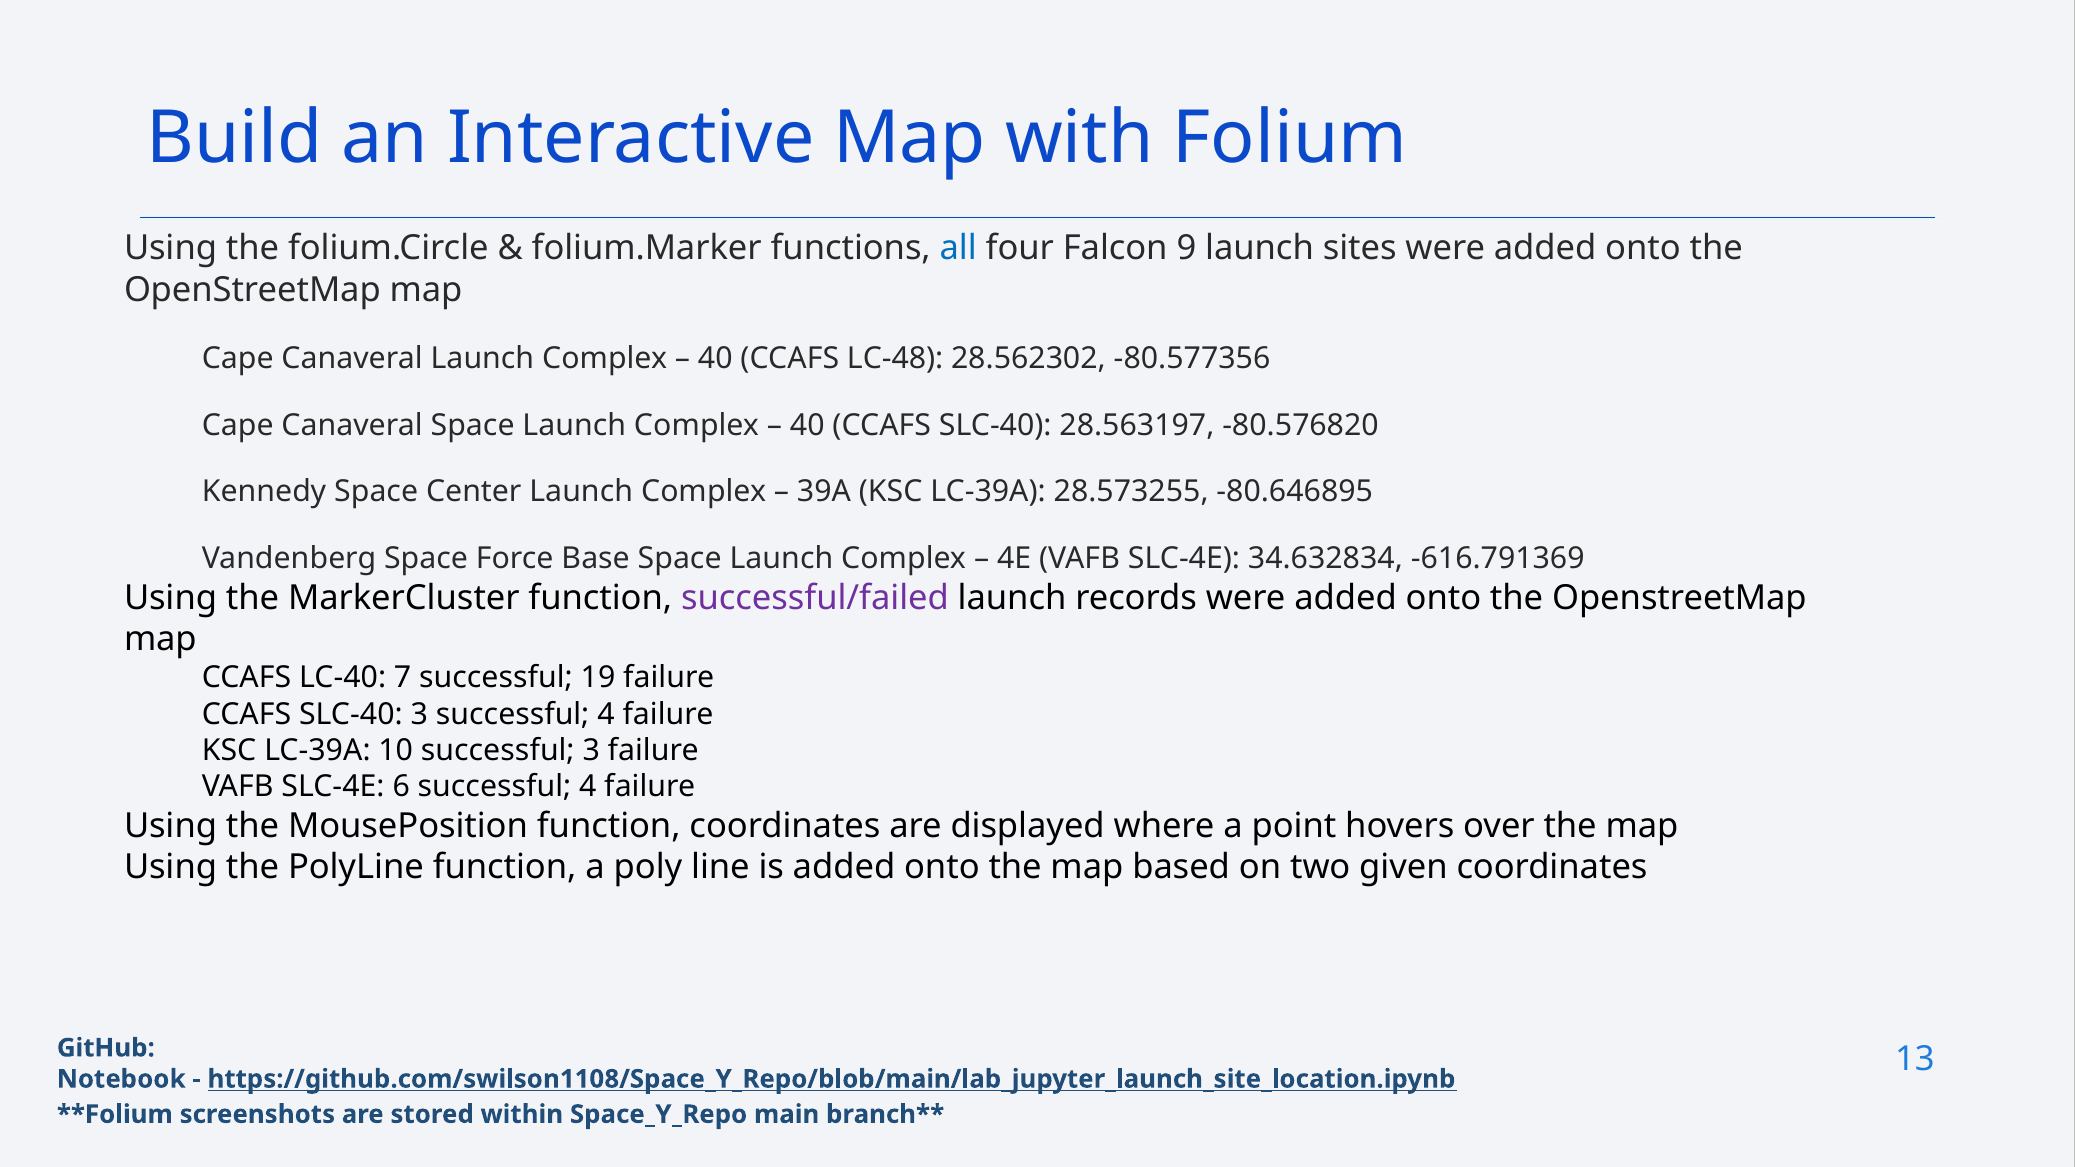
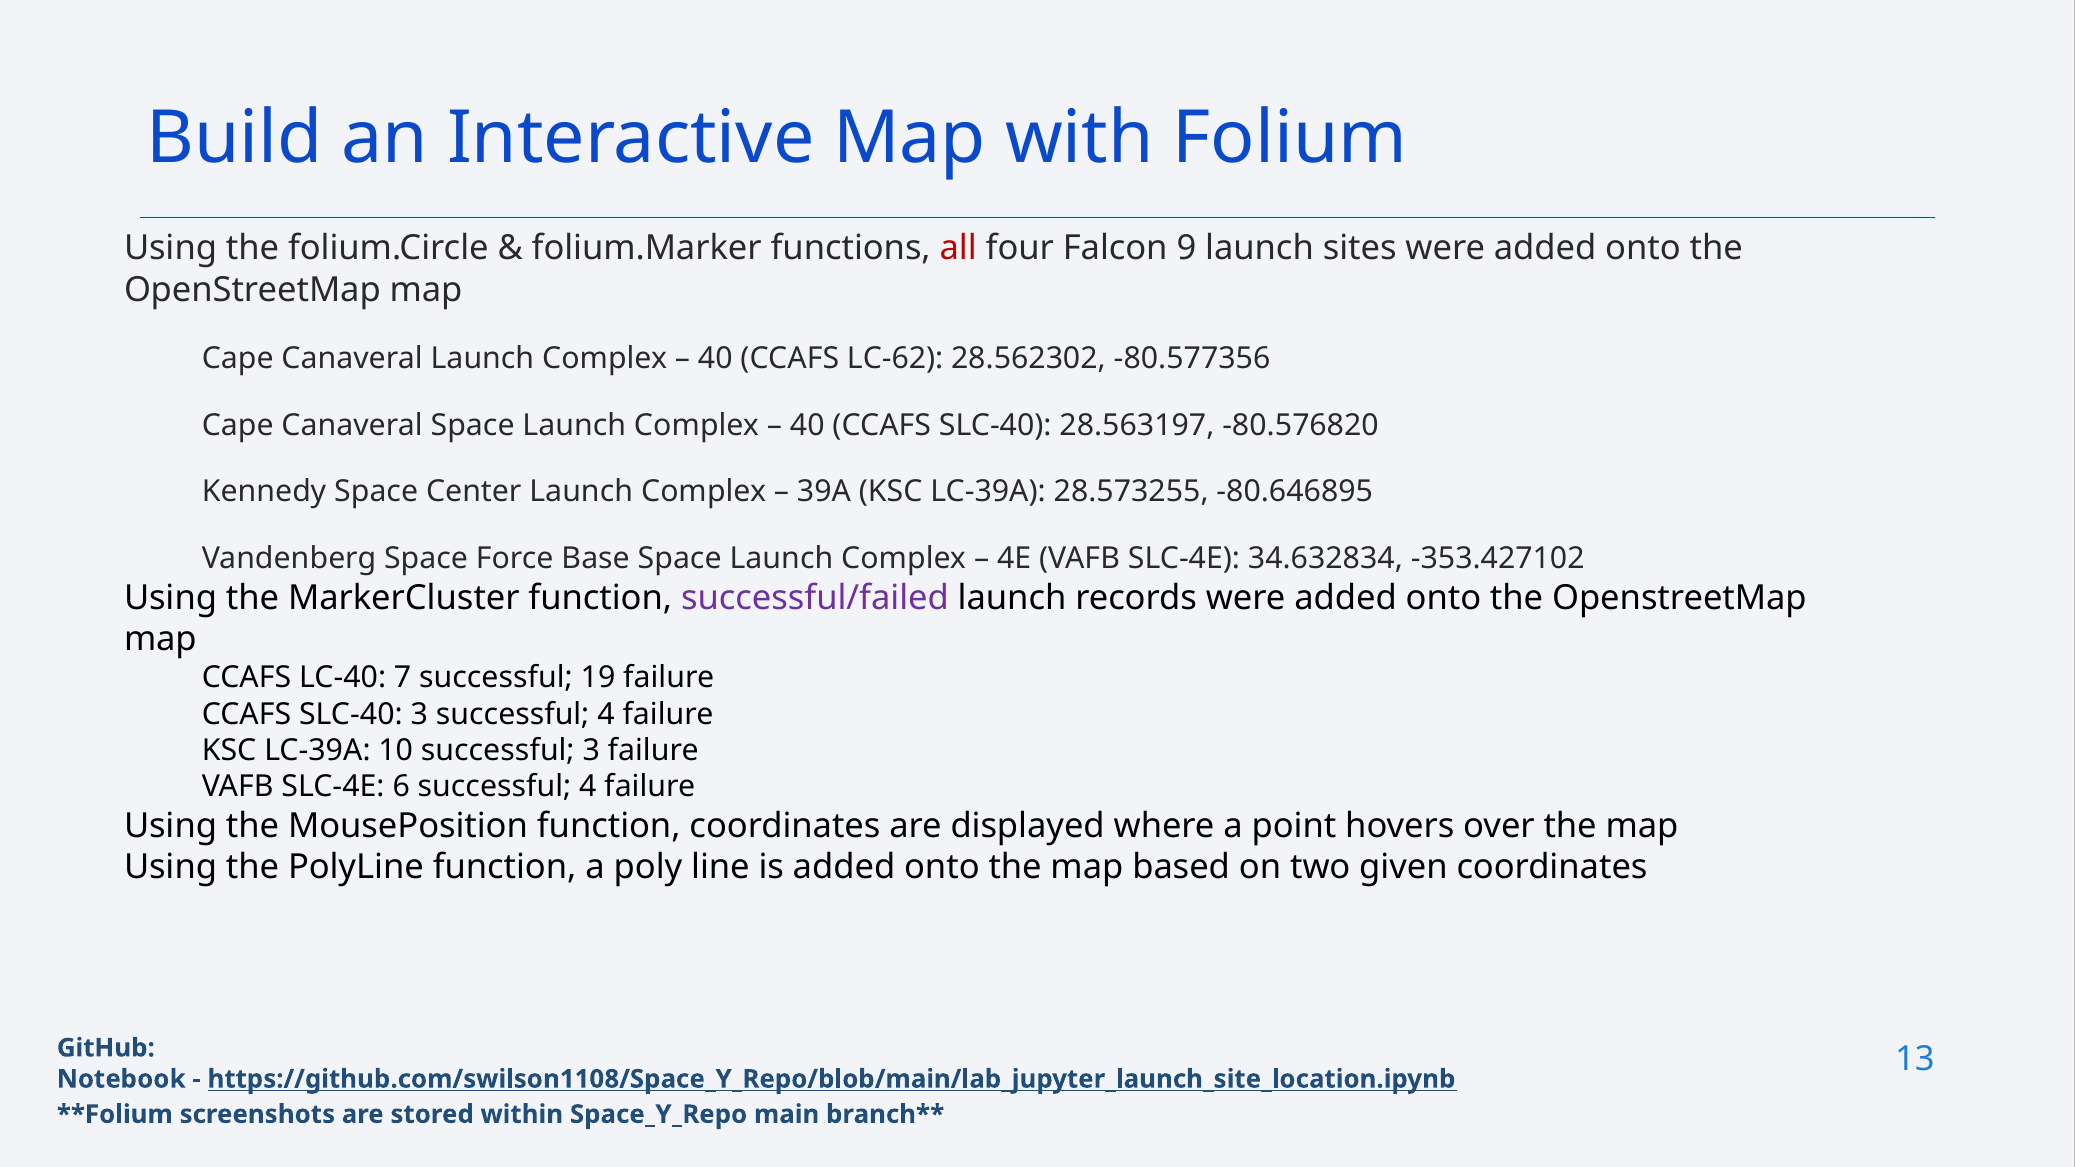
all colour: blue -> red
LC-48: LC-48 -> LC-62
-616.791369: -616.791369 -> -353.427102
